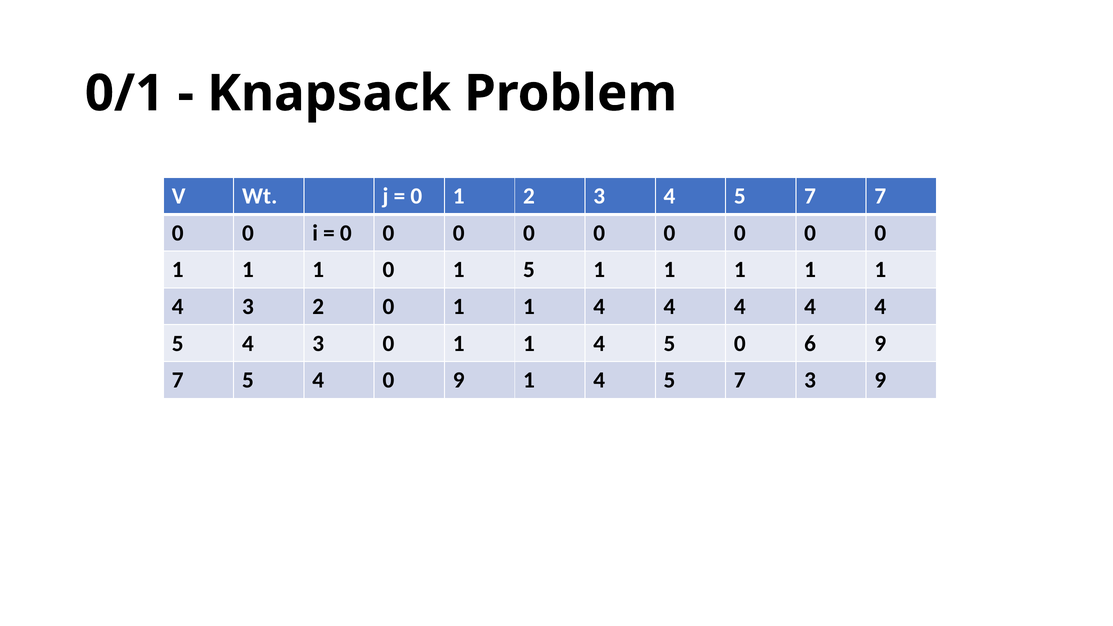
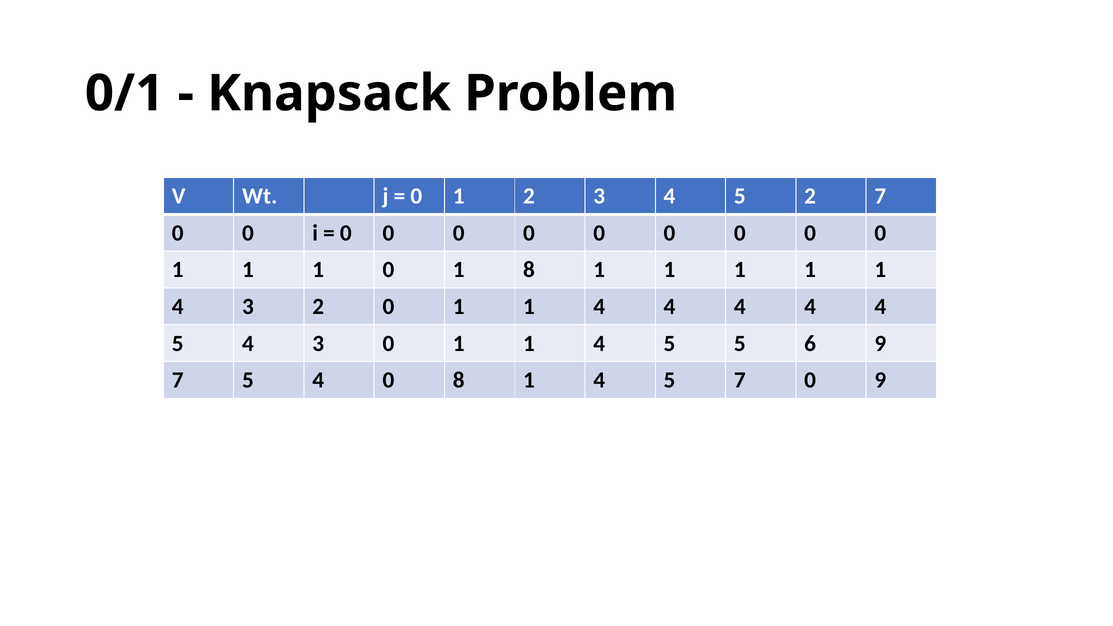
3 4 5 7: 7 -> 2
1 5: 5 -> 8
5 0: 0 -> 5
0 9: 9 -> 8
5 7 3: 3 -> 0
